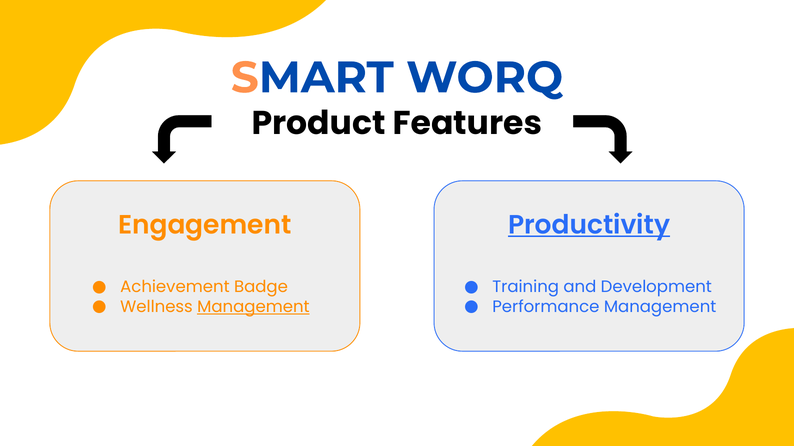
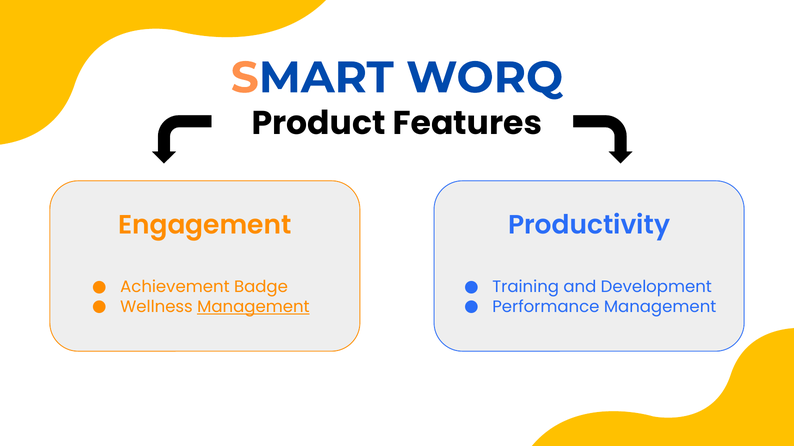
Productivity underline: present -> none
